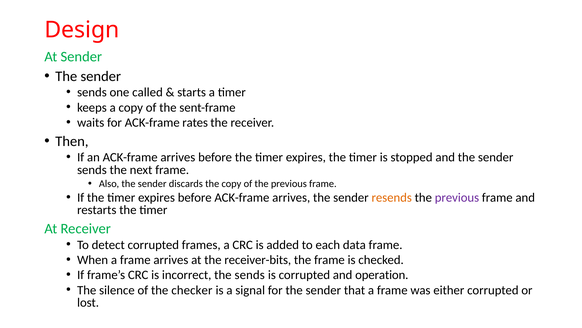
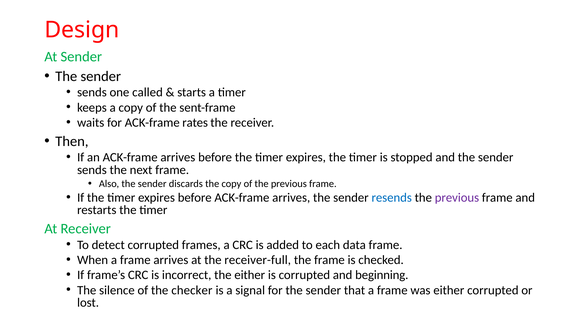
resends colour: orange -> blue
receiver-bits: receiver-bits -> receiver-full
the sends: sends -> either
operation: operation -> beginning
